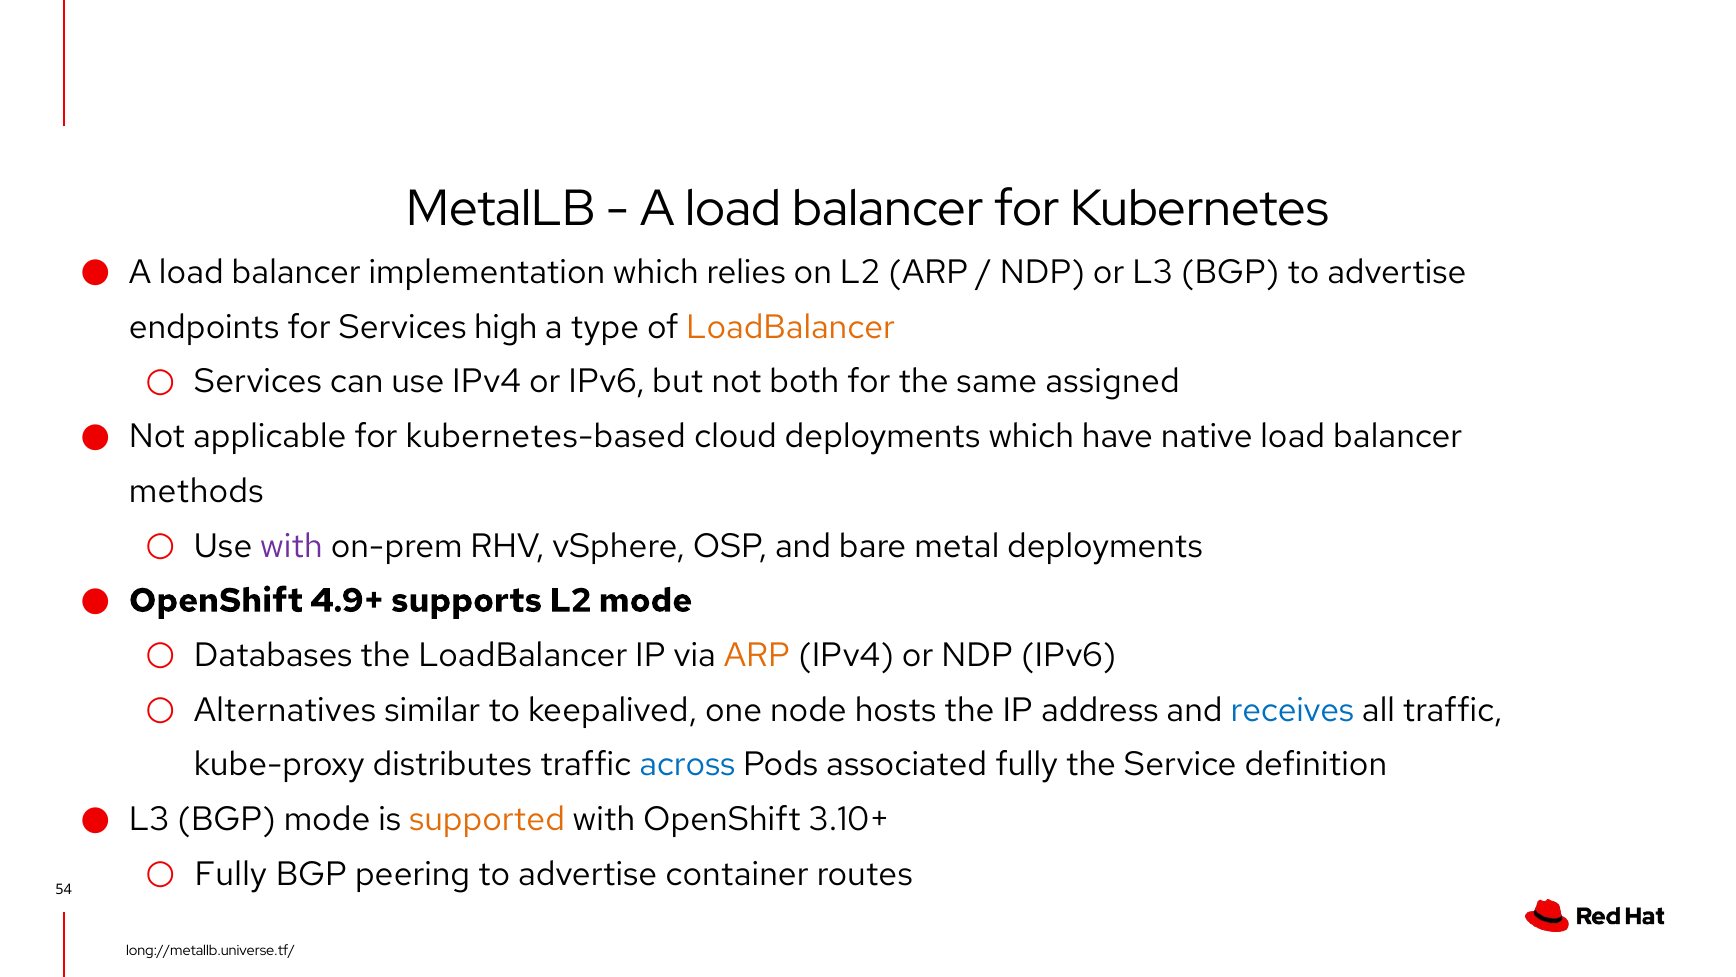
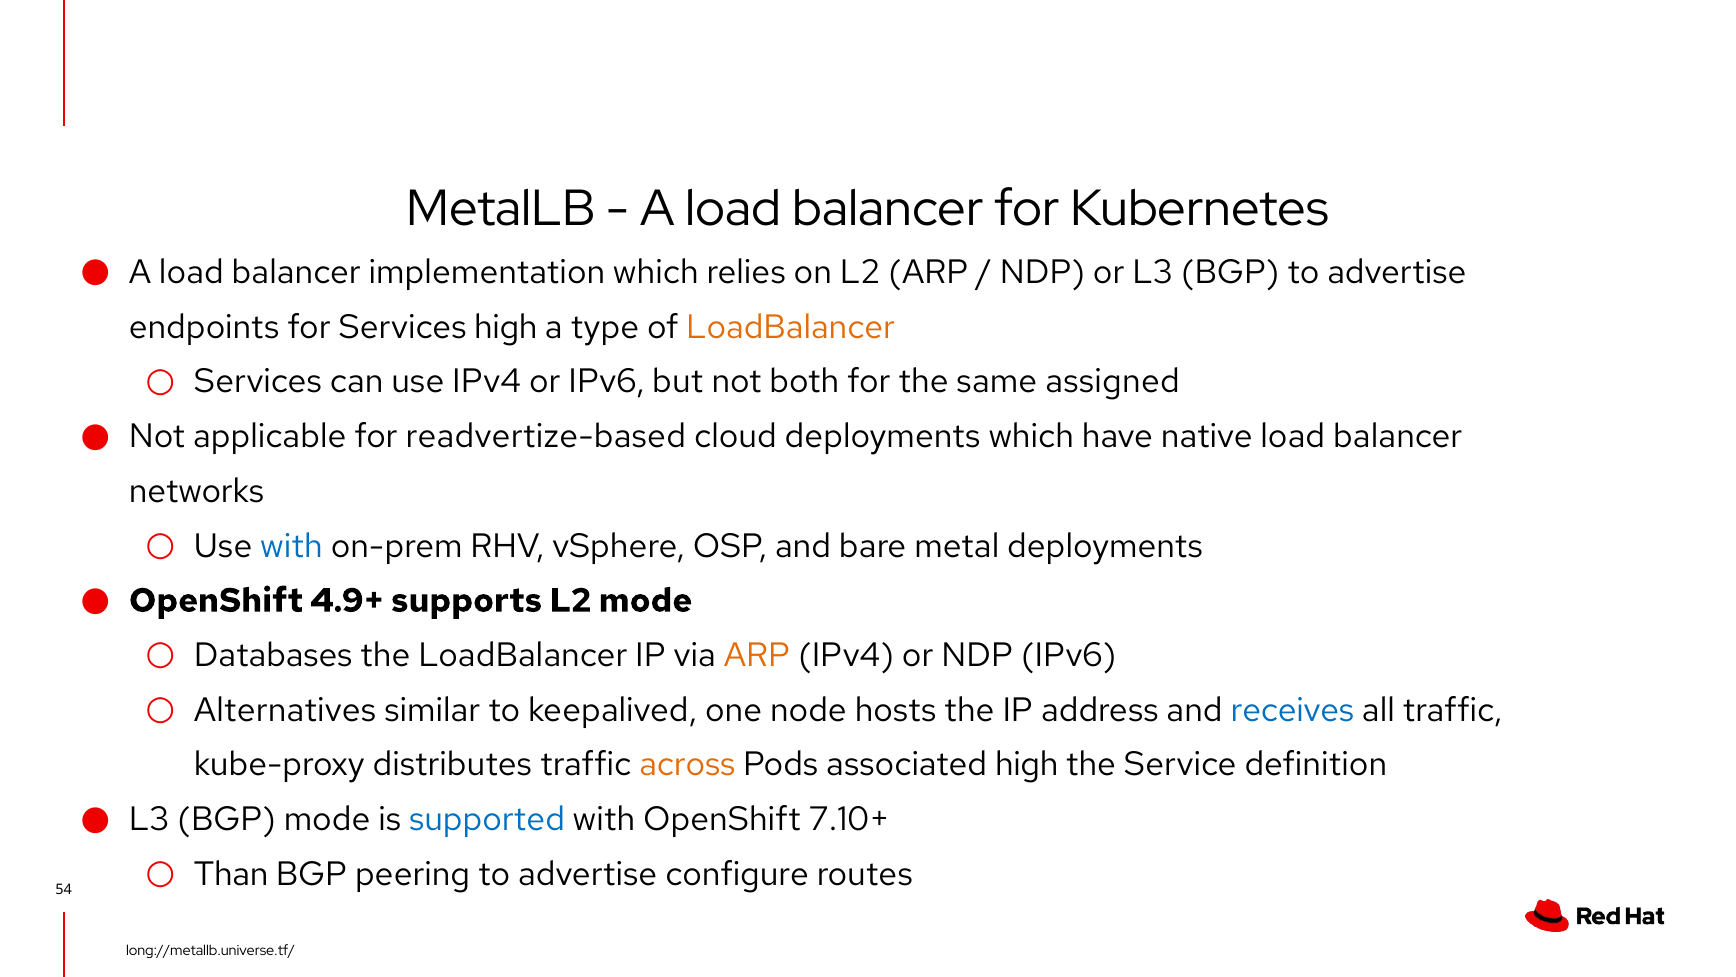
kubernetes-based: kubernetes-based -> readvertize-based
methods: methods -> networks
with at (292, 546) colour: purple -> blue
across colour: blue -> orange
associated fully: fully -> high
supported colour: orange -> blue
3.10+: 3.10+ -> 7.10+
Fully at (231, 874): Fully -> Than
container: container -> configure
